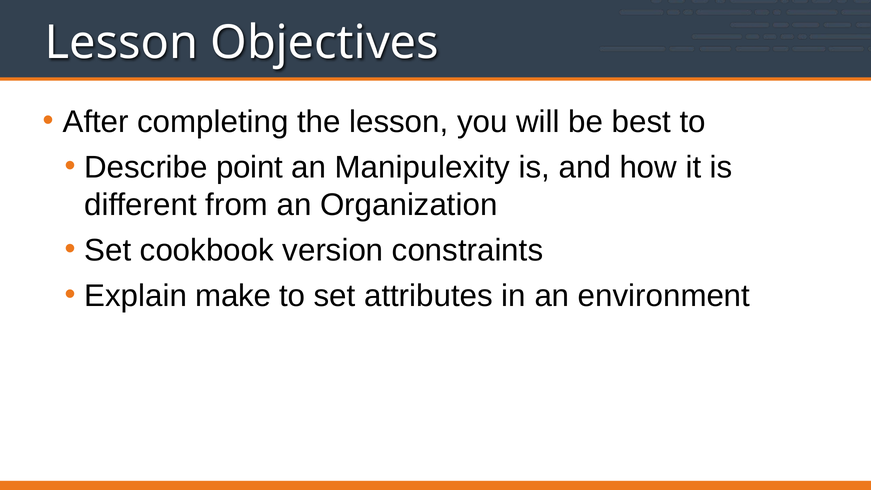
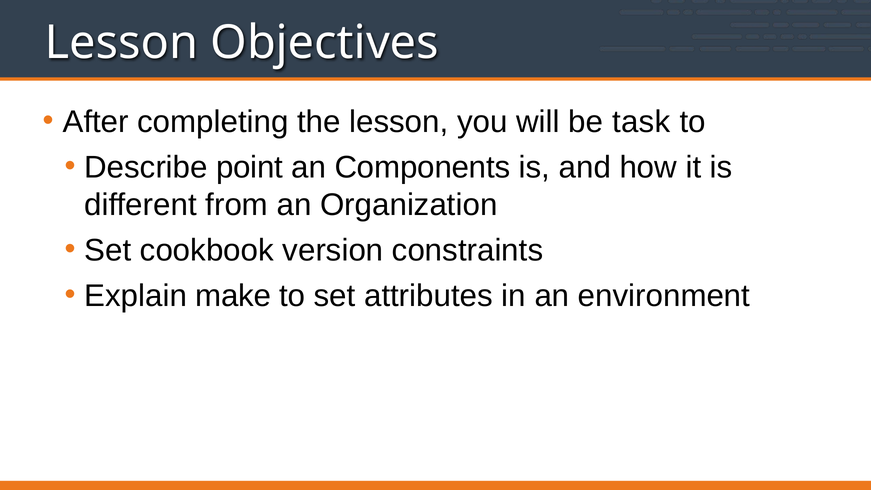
best: best -> task
Manipulexity: Manipulexity -> Components
